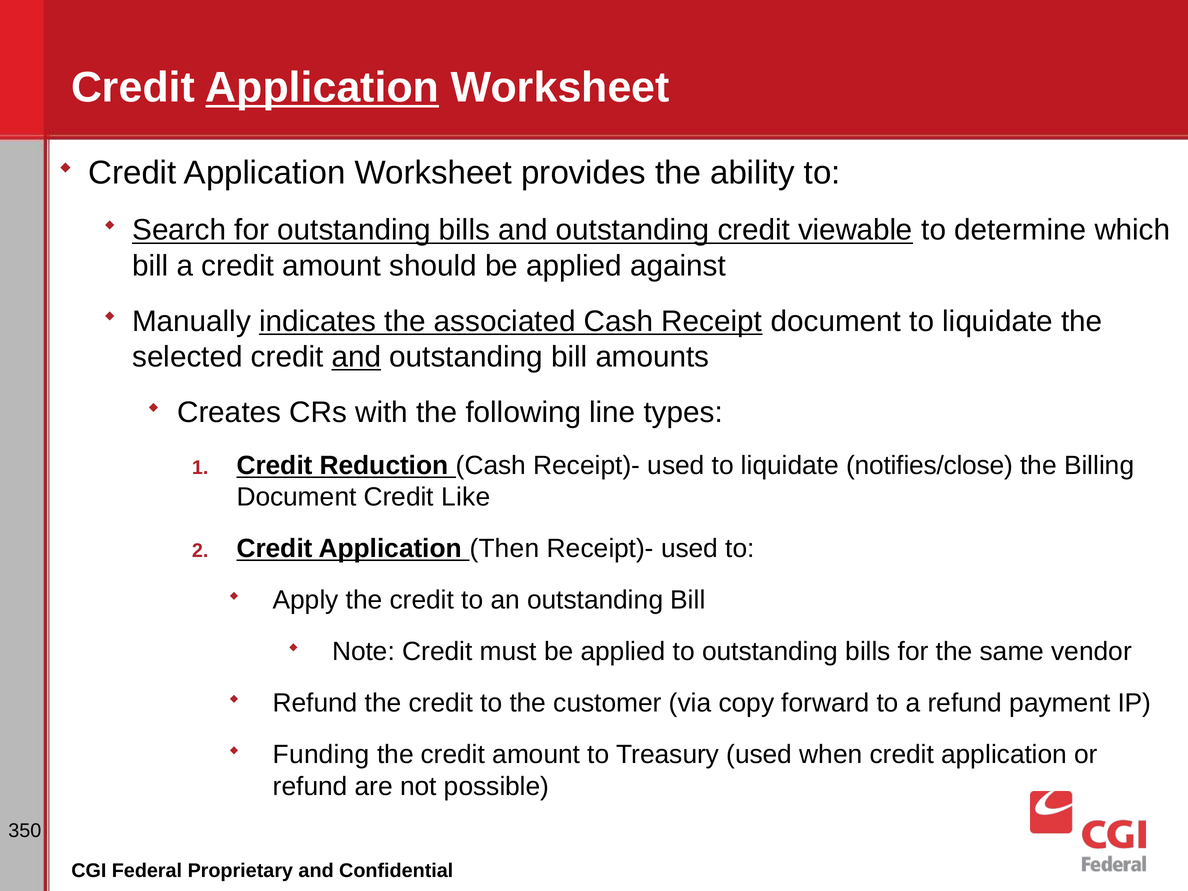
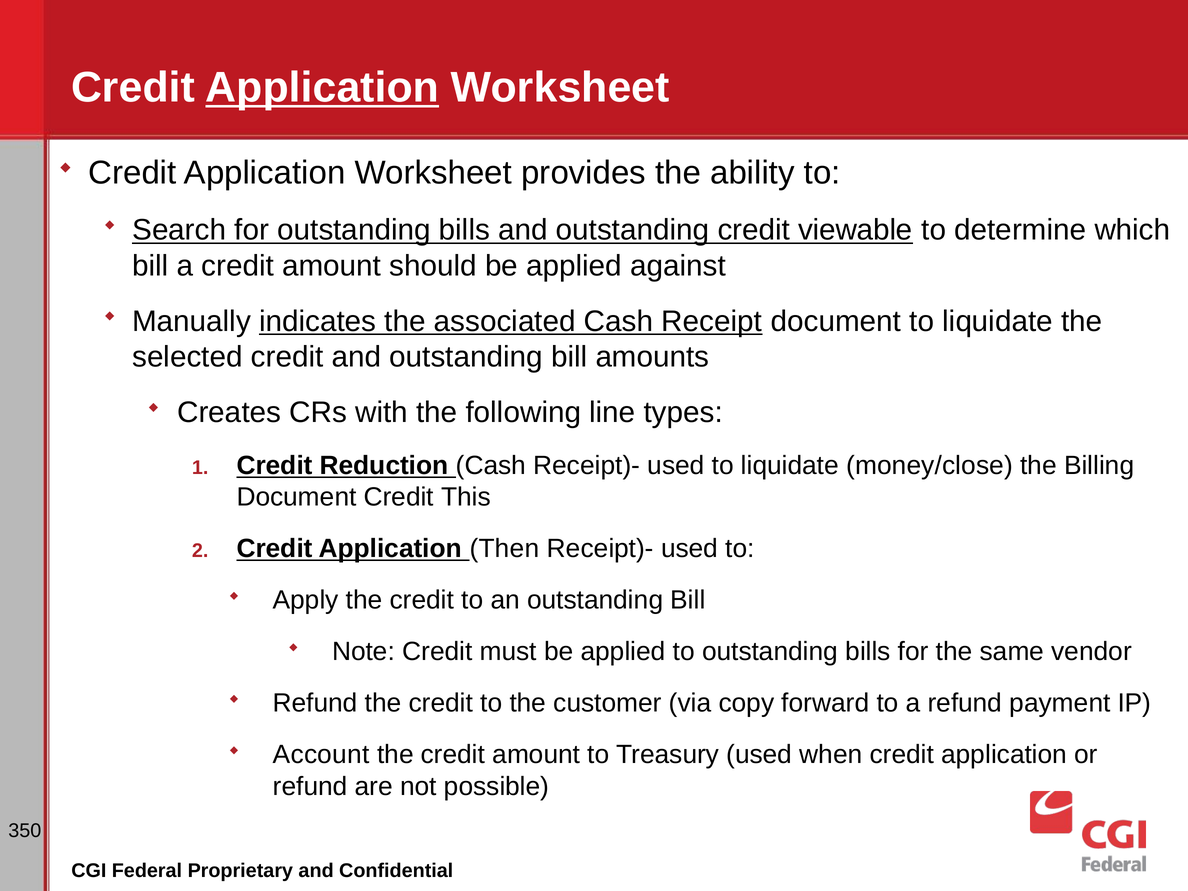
and at (356, 357) underline: present -> none
notifies/close: notifies/close -> money/close
Like: Like -> This
Funding: Funding -> Account
